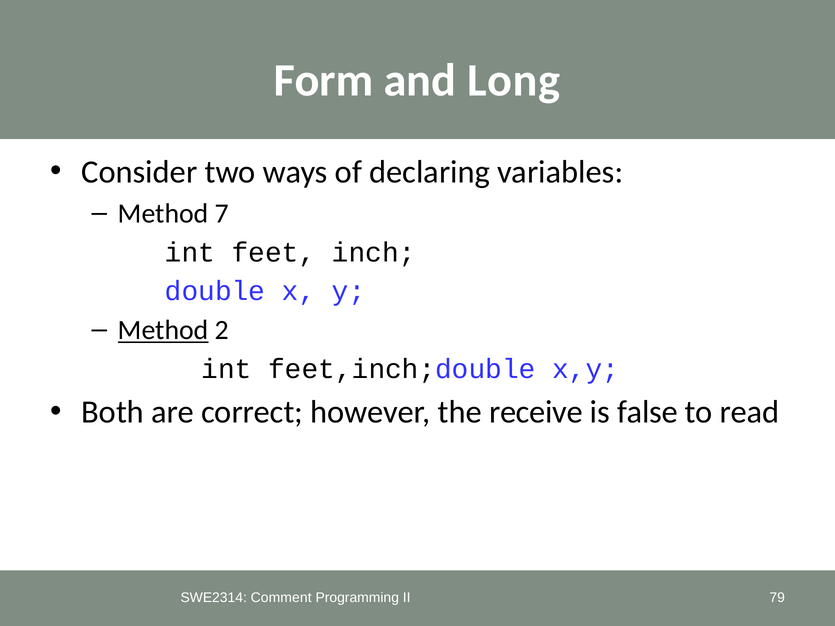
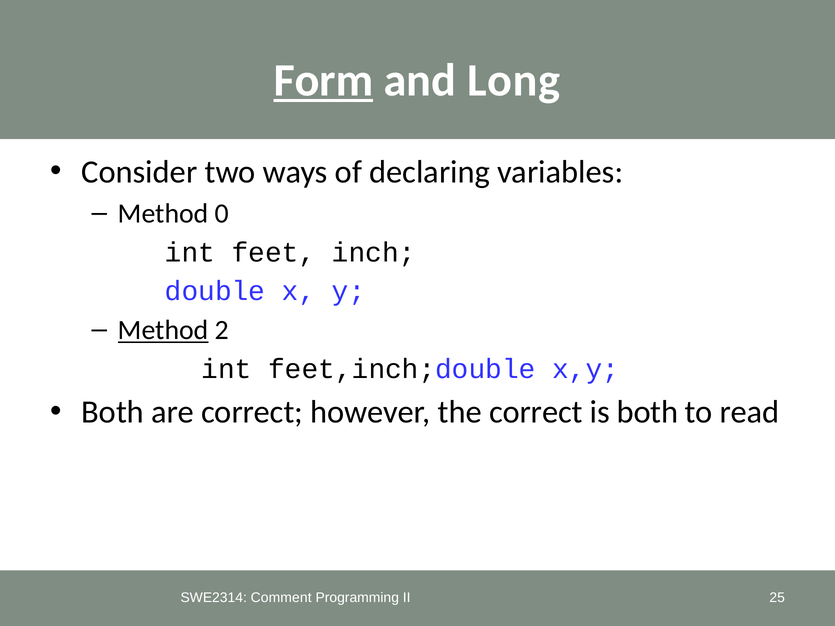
Form underline: none -> present
7: 7 -> 0
the receive: receive -> correct
is false: false -> both
79: 79 -> 25
